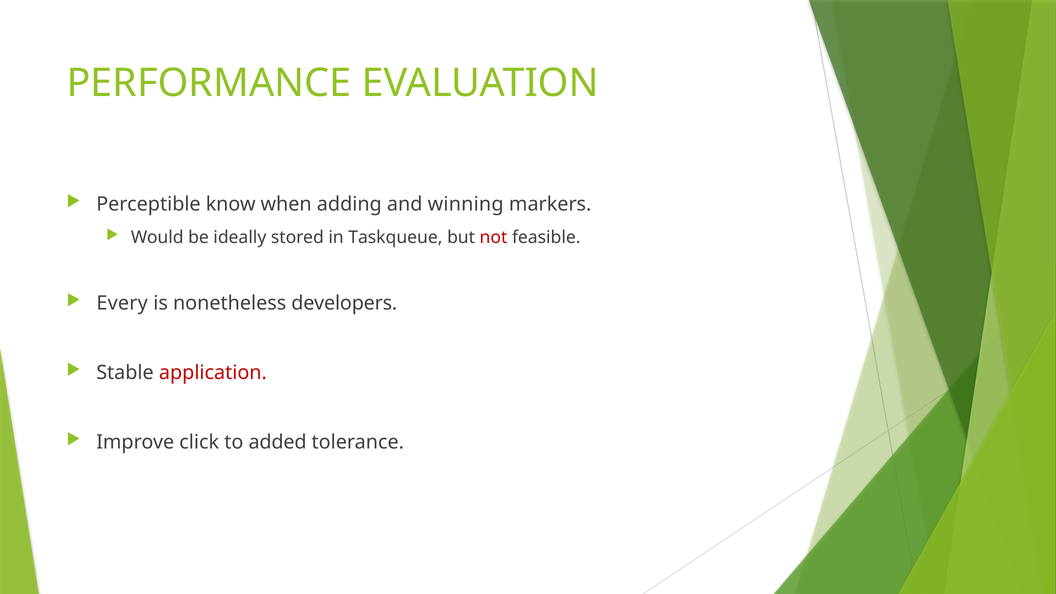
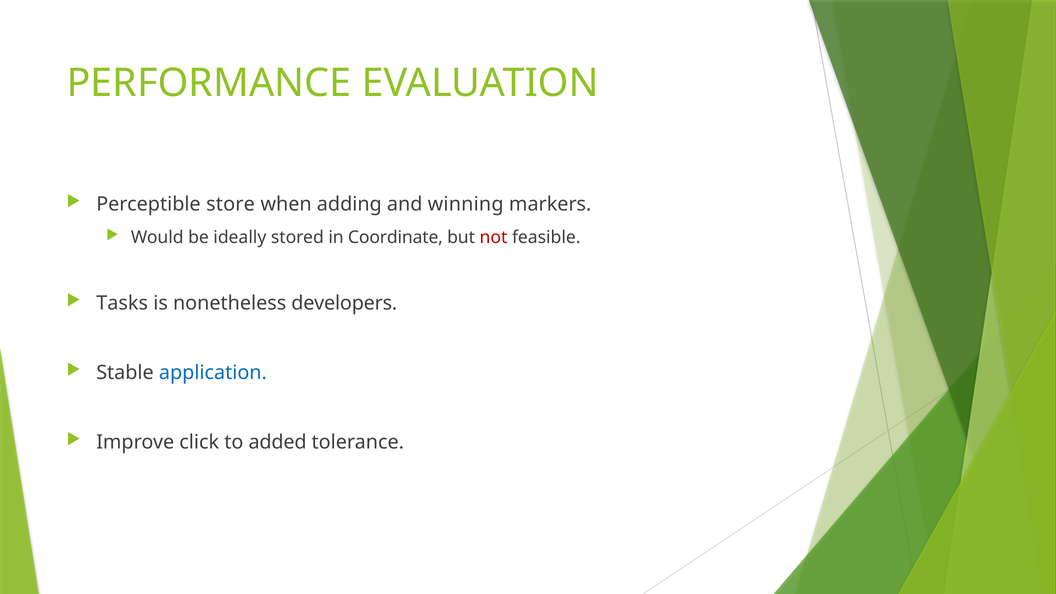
know: know -> store
Taskqueue: Taskqueue -> Coordinate
Every: Every -> Tasks
application colour: red -> blue
